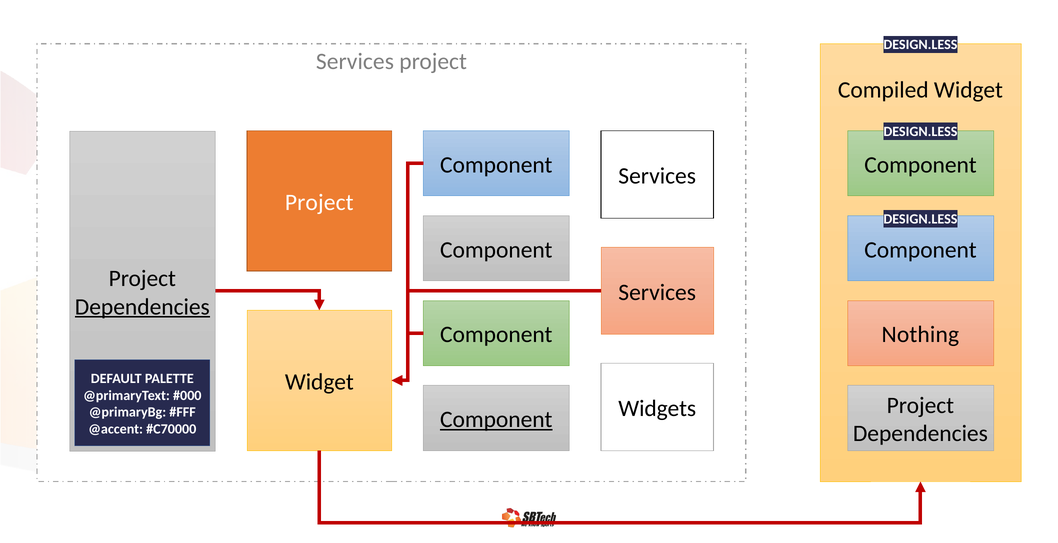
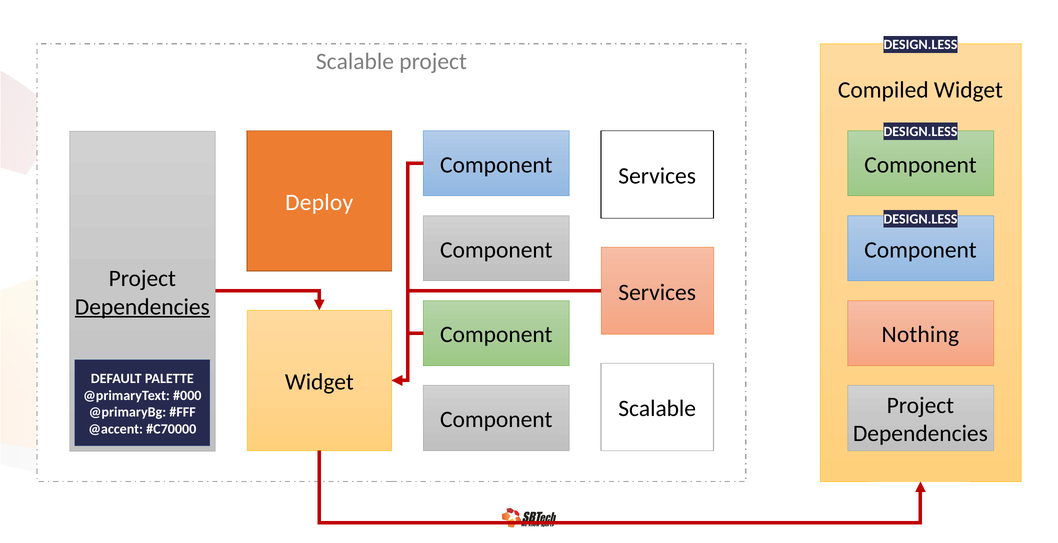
Services at (355, 62): Services -> Scalable
Project at (319, 202): Project -> Deploy
Widgets at (657, 409): Widgets -> Scalable
Component at (496, 420) underline: present -> none
